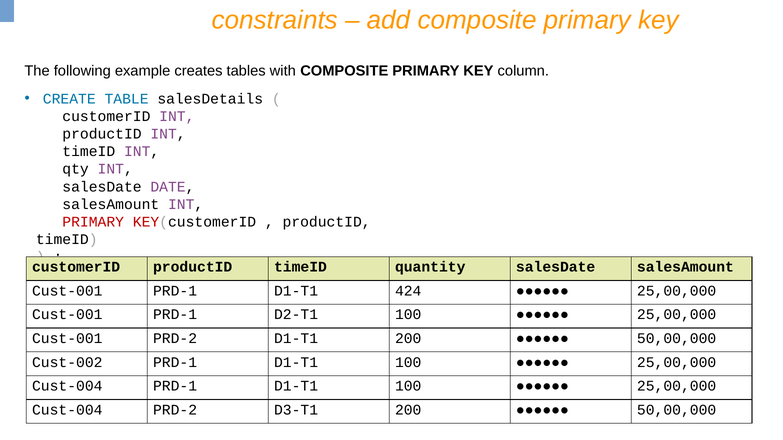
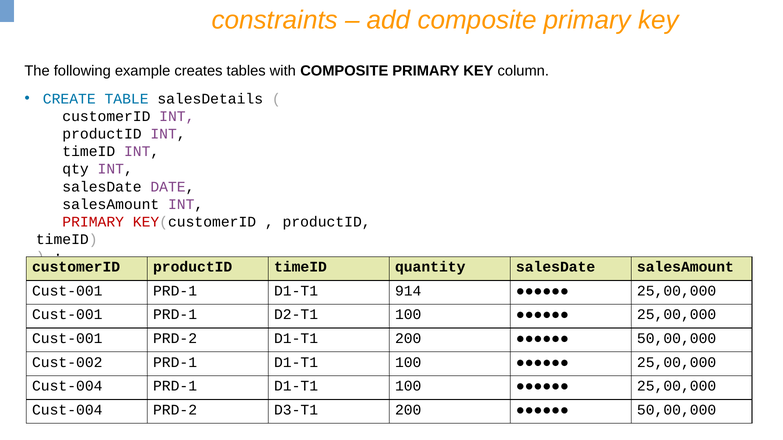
424: 424 -> 914
